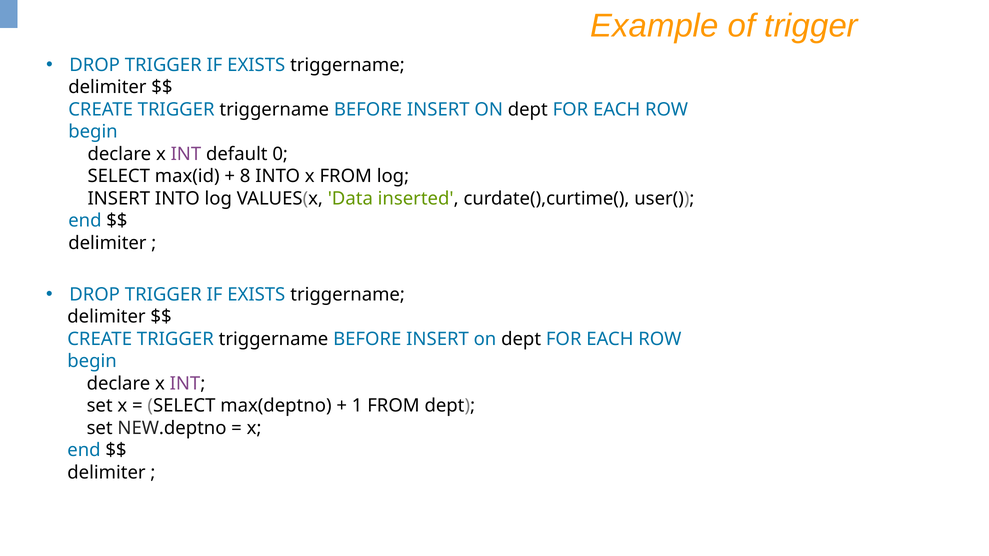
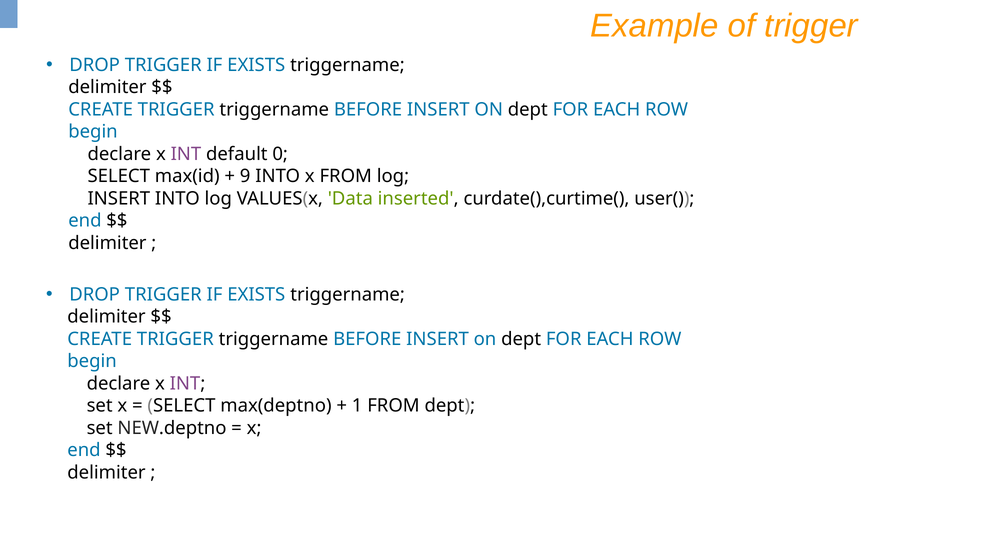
8: 8 -> 9
